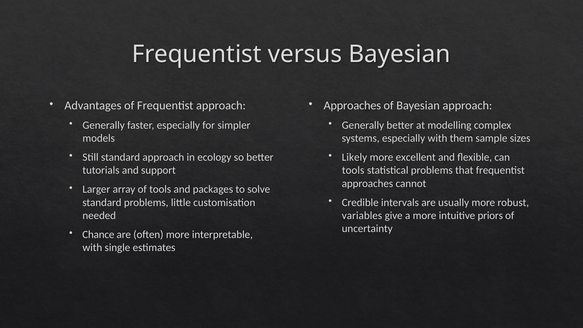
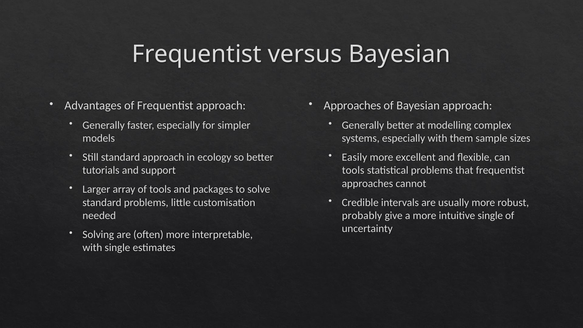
Likely: Likely -> Easily
variables: variables -> probably
intuitive priors: priors -> single
Chance: Chance -> Solving
